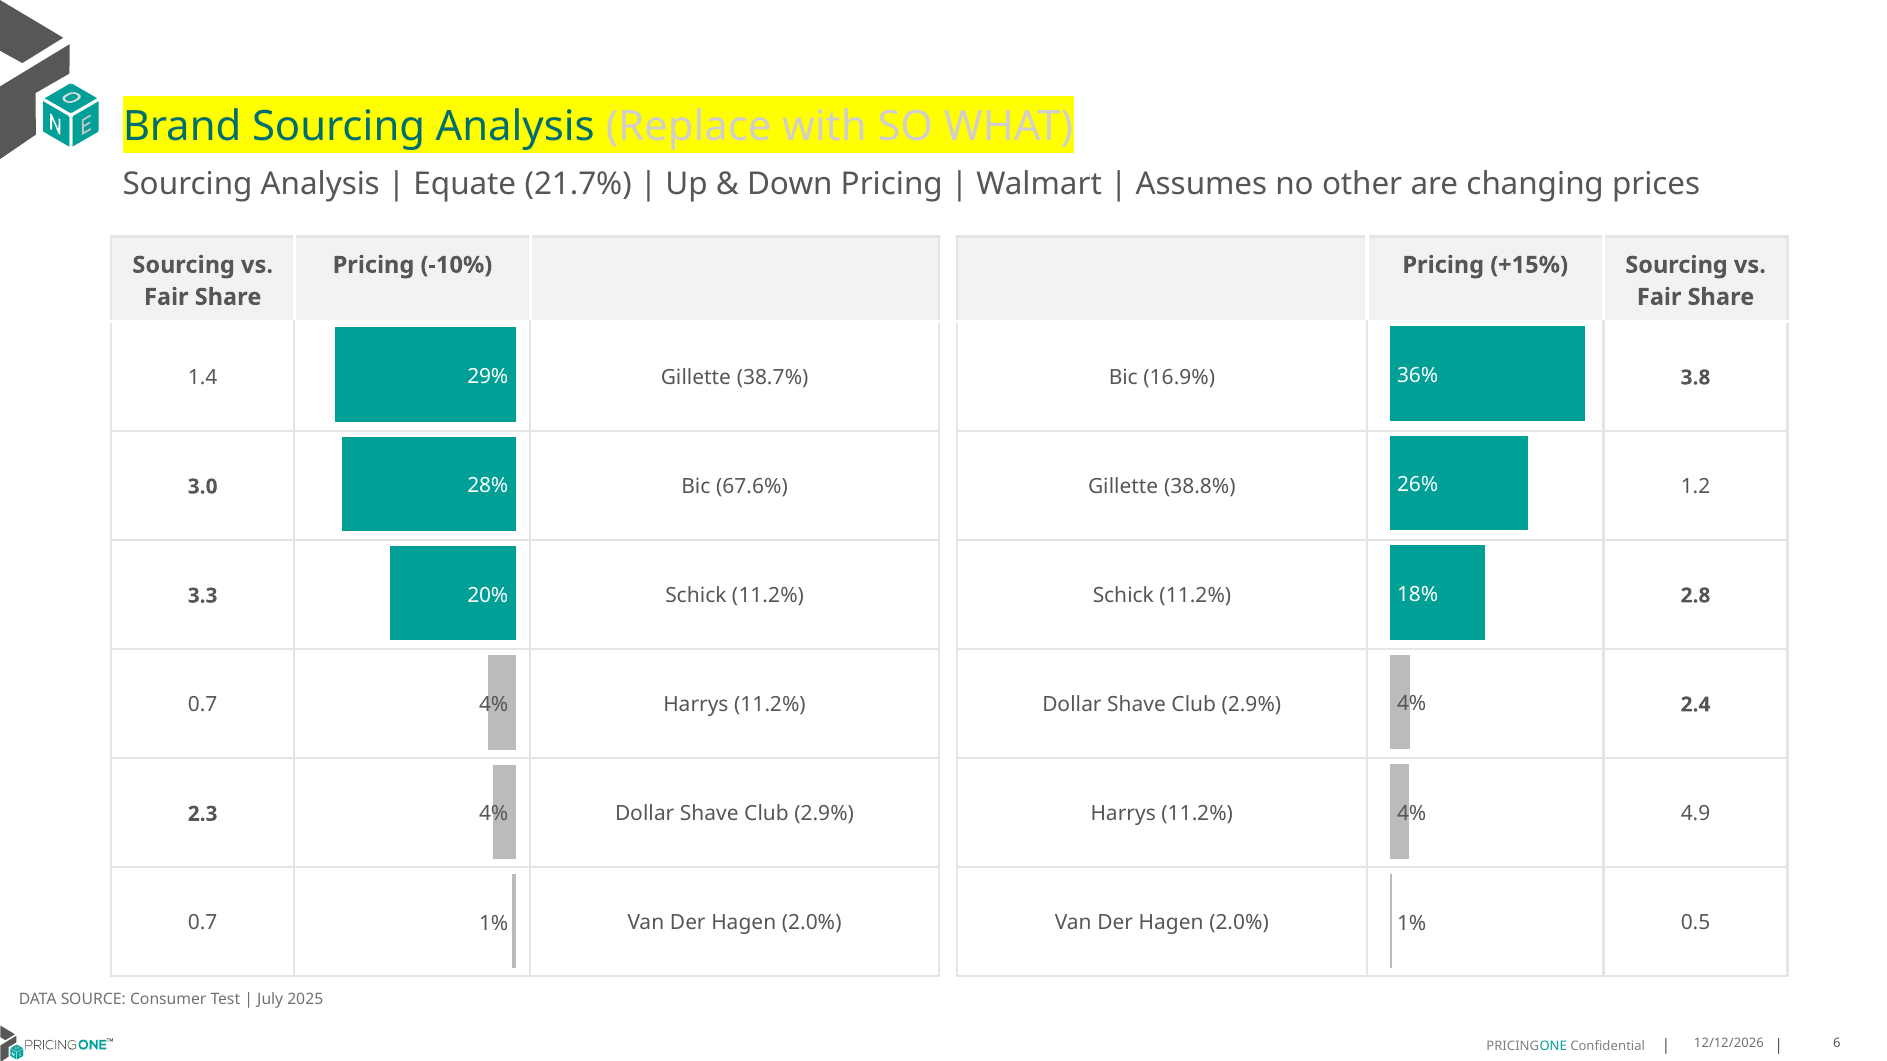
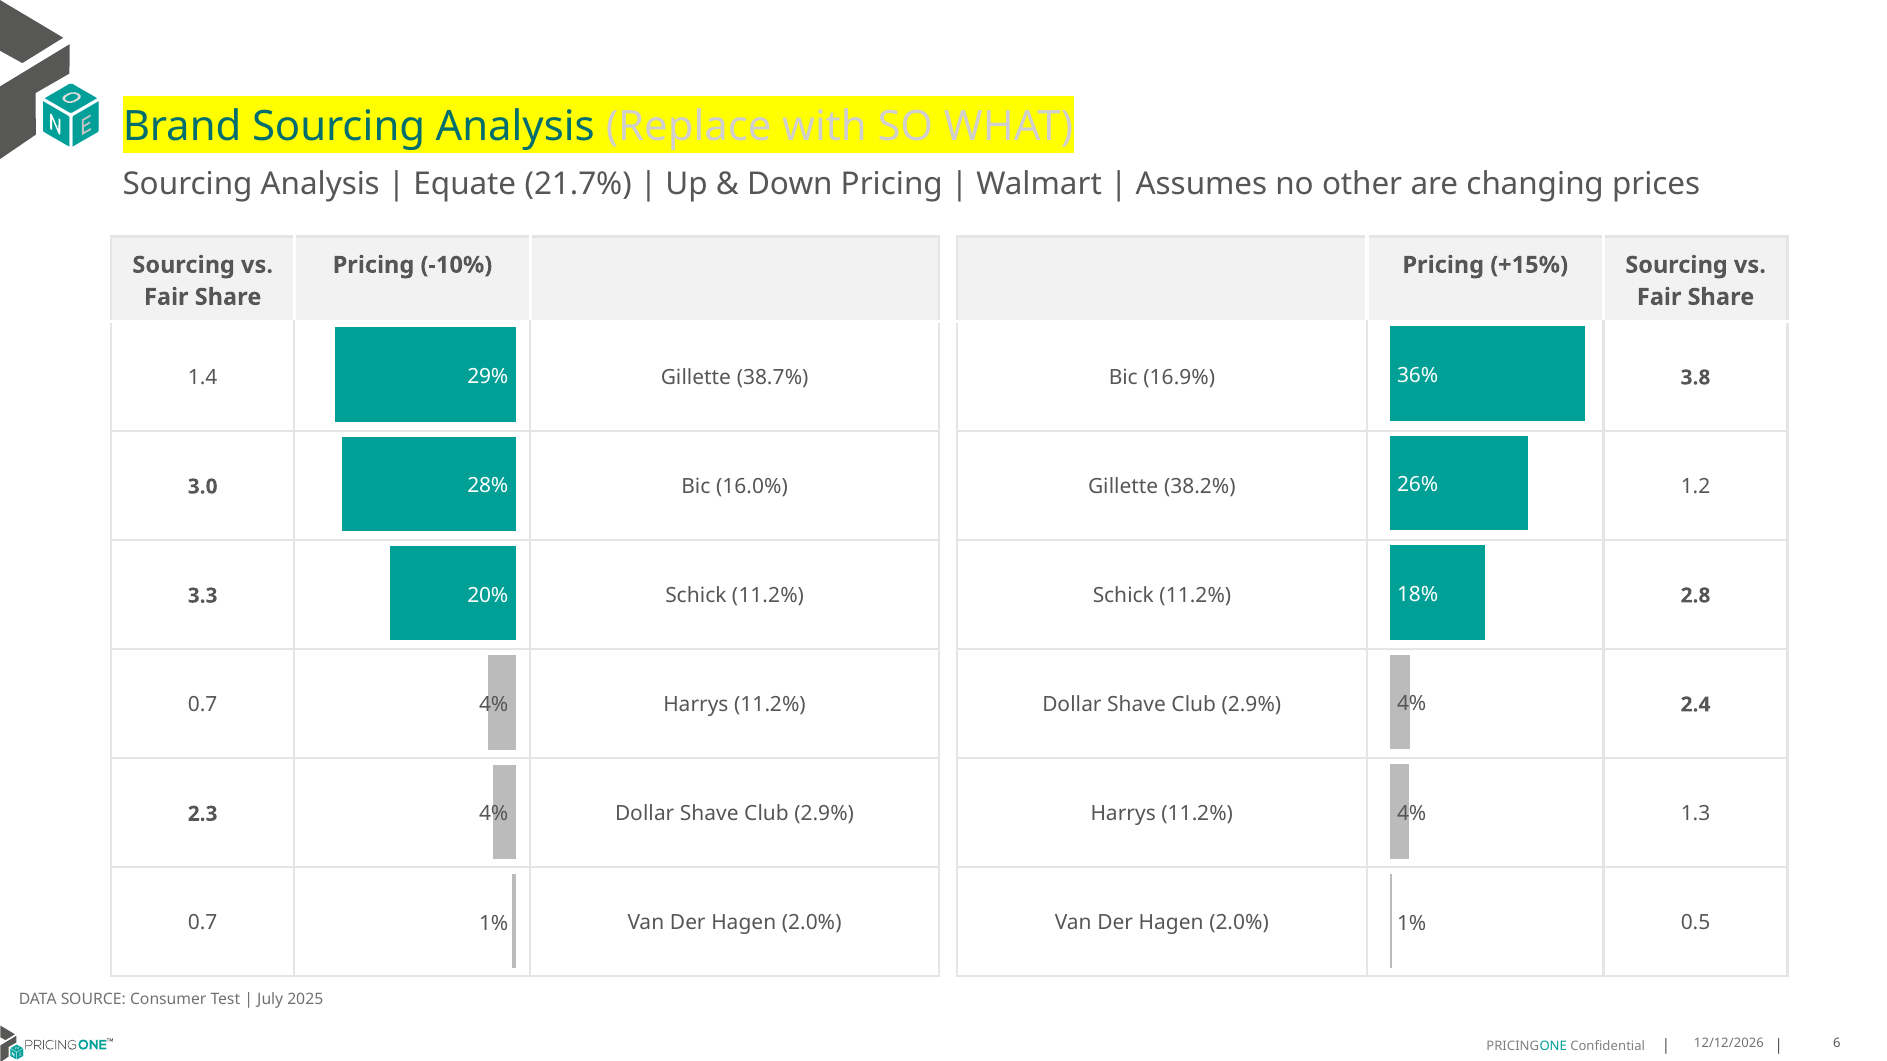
38.8%: 38.8% -> 38.2%
67.6%: 67.6% -> 16.0%
4.9: 4.9 -> 1.3
